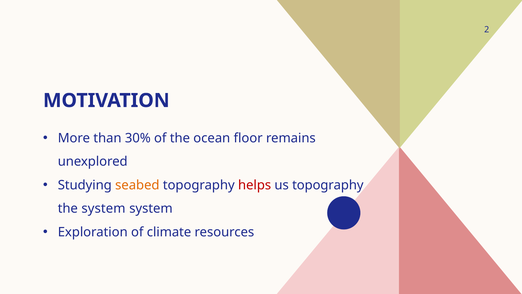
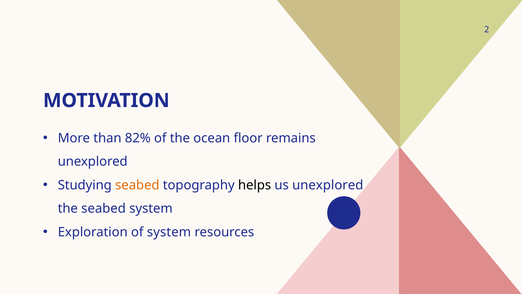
30%: 30% -> 82%
helps colour: red -> black
us topography: topography -> unexplored
the system: system -> seabed
of climate: climate -> system
